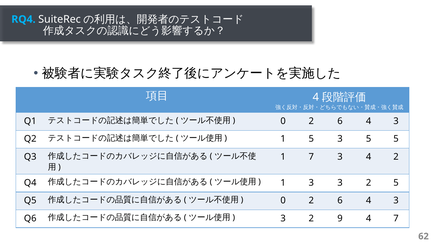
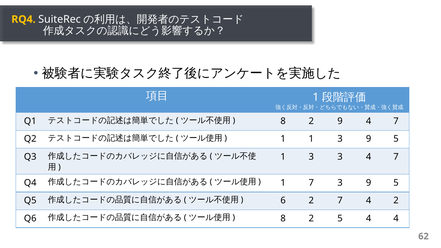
RQ4 colour: light blue -> yellow
4 at (316, 97): 4 -> 1
0 at (283, 121): 0 -> 8
6 at (340, 121): 6 -> 9
3 at (396, 121): 3 -> 7
1 5: 5 -> 1
5 at (369, 139): 5 -> 9
7 at (311, 157): 7 -> 3
3 4 2: 2 -> 7
1 3: 3 -> 7
2 at (369, 183): 2 -> 9
0 at (283, 201): 0 -> 6
6 at (340, 201): 6 -> 7
3 at (396, 201): 3 -> 2
3 at (283, 218): 3 -> 8
2 9: 9 -> 5
4 7: 7 -> 4
